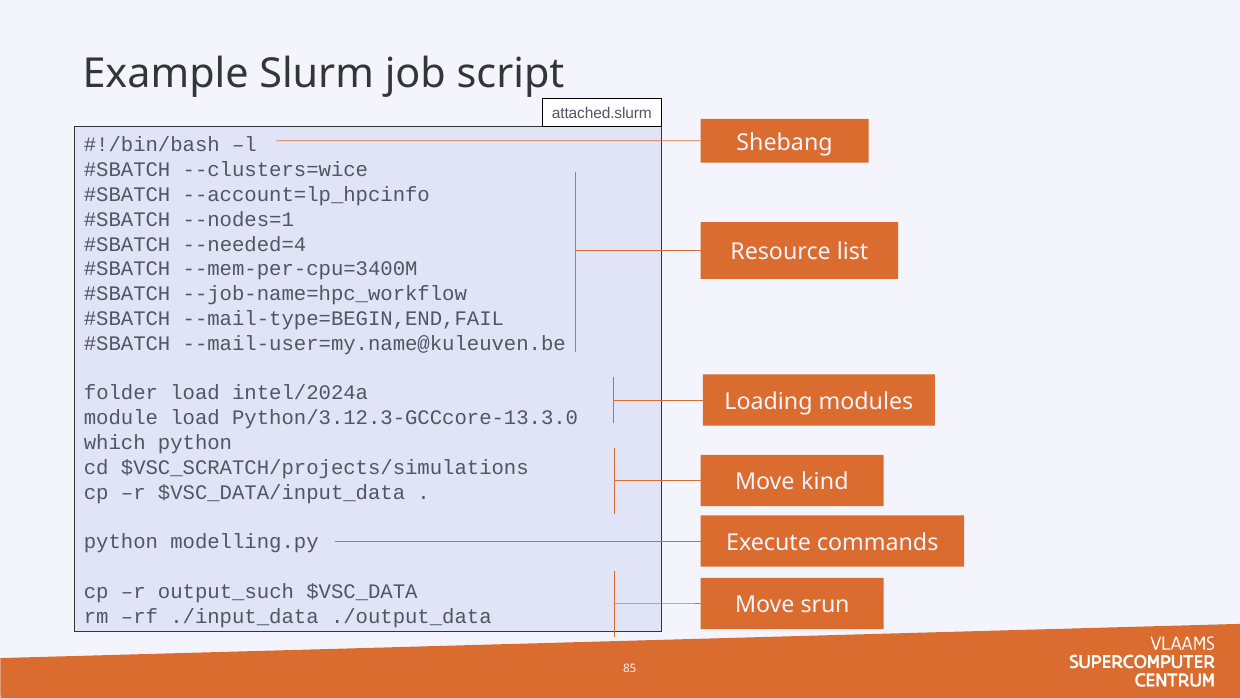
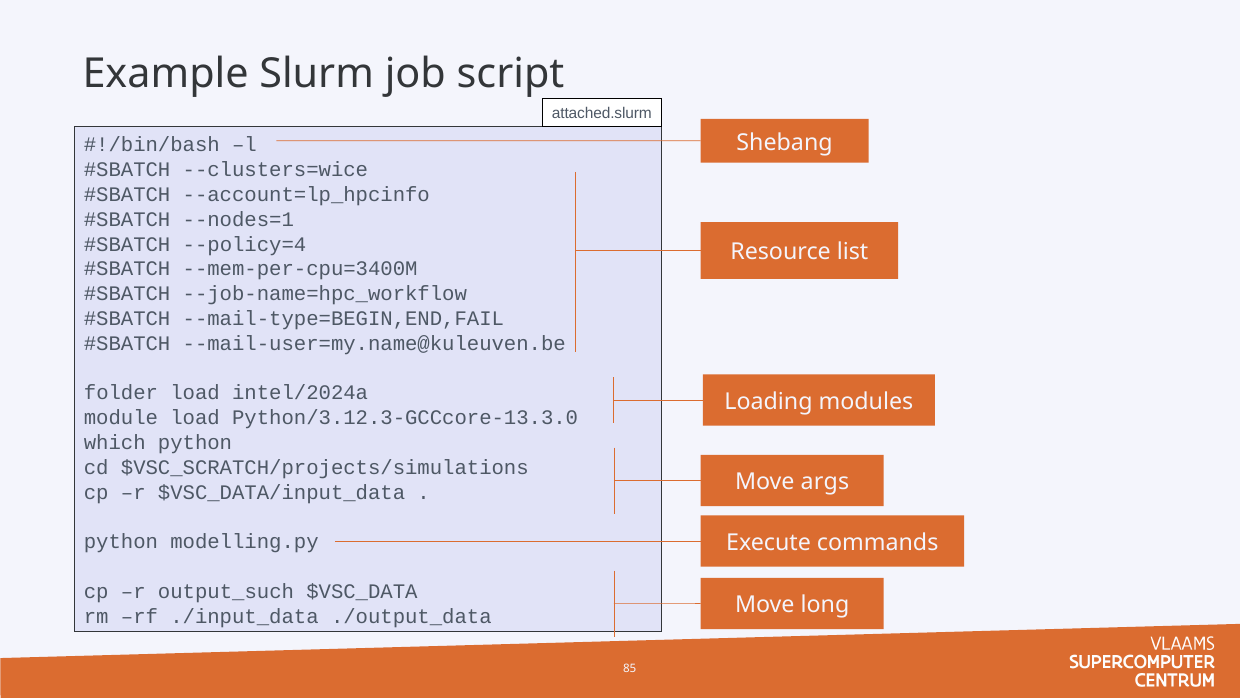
--needed=4: --needed=4 -> --policy=4
kind: kind -> args
srun: srun -> long
